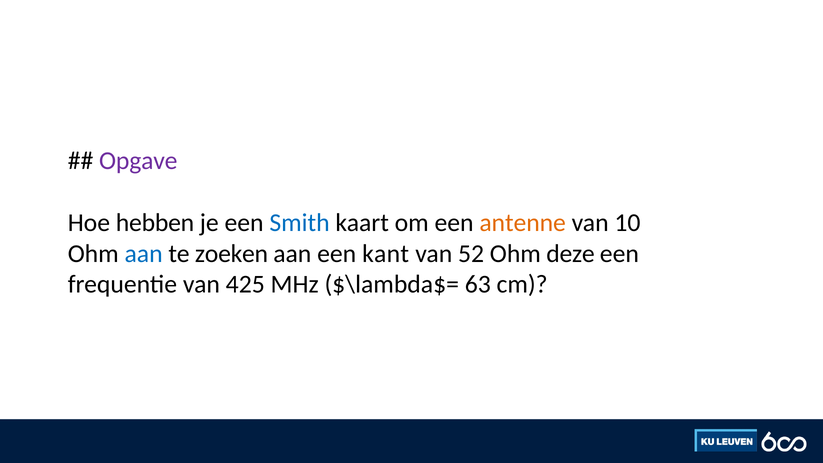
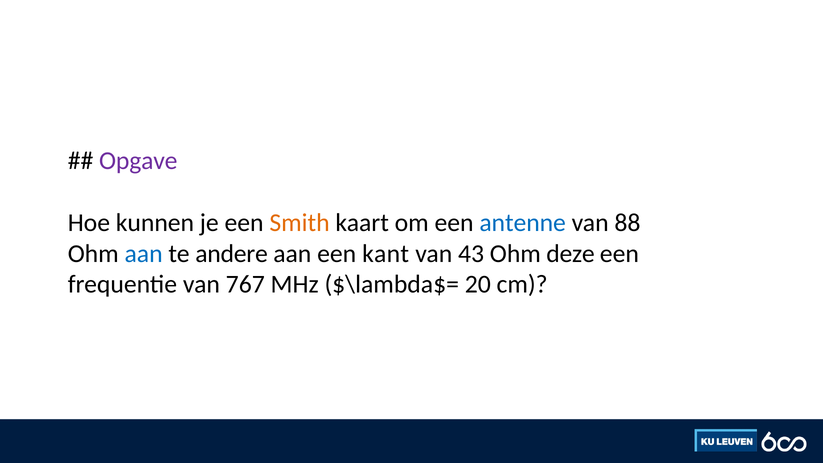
hebben: hebben -> kunnen
Smith colour: blue -> orange
antenne colour: orange -> blue
10: 10 -> 88
zoeken: zoeken -> andere
52: 52 -> 43
425: 425 -> 767
63: 63 -> 20
